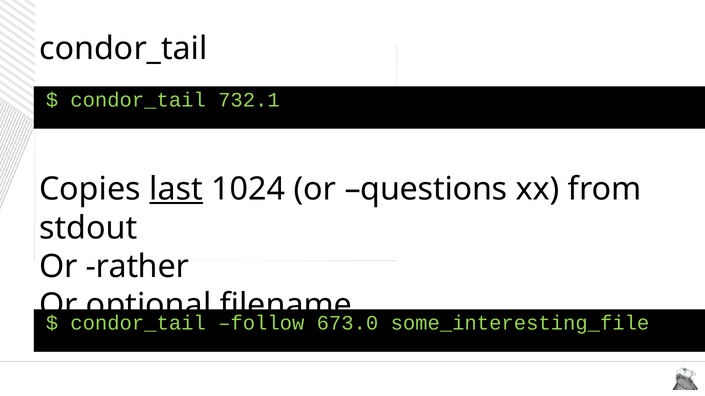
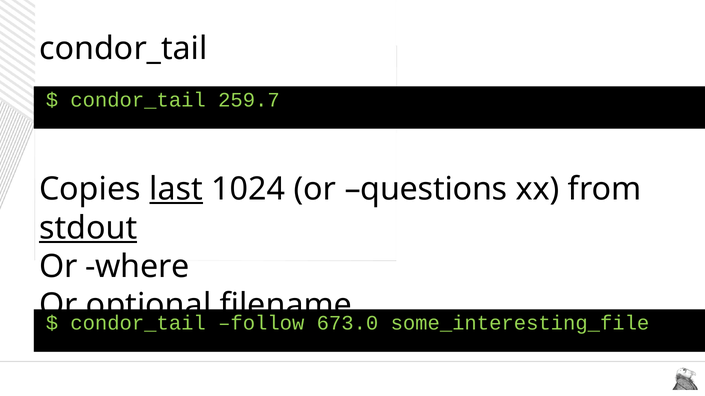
732.1: 732.1 -> 259.7
stdout underline: none -> present
rather: rather -> where
